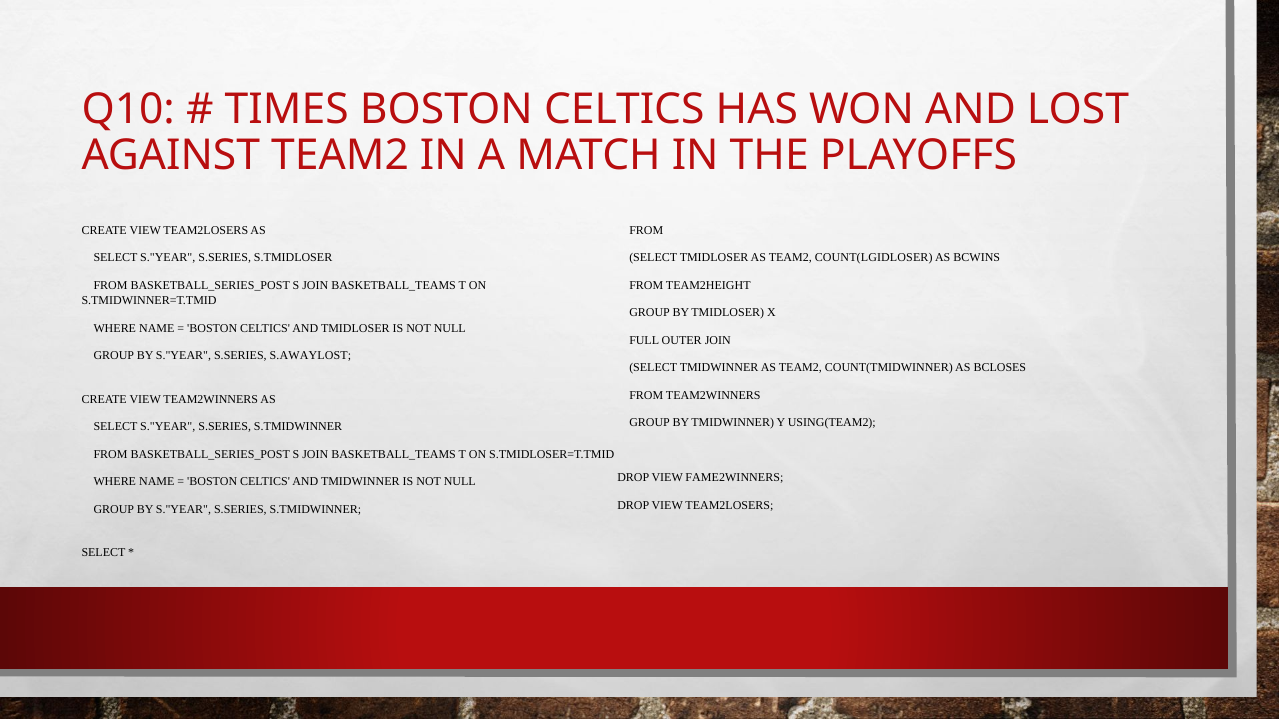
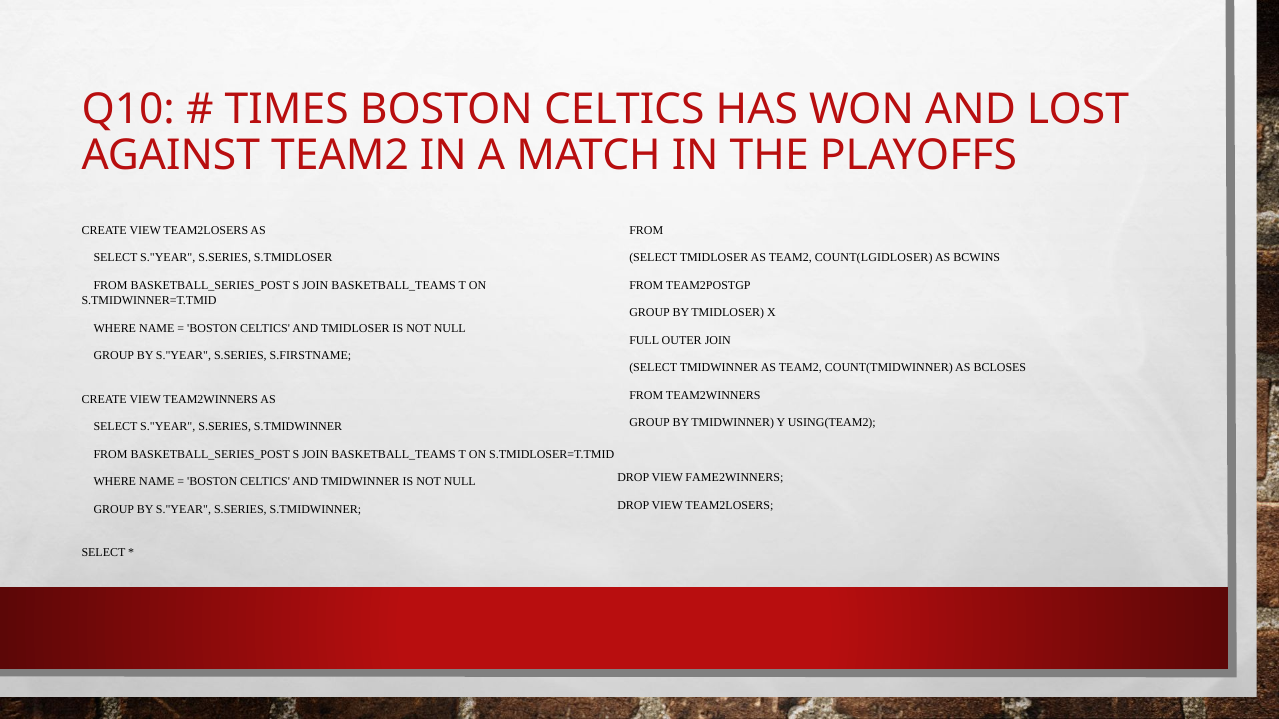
TEAM2HEIGHT: TEAM2HEIGHT -> TEAM2POSTGP
S.AWAYLOST: S.AWAYLOST -> S.FIRSTNAME
